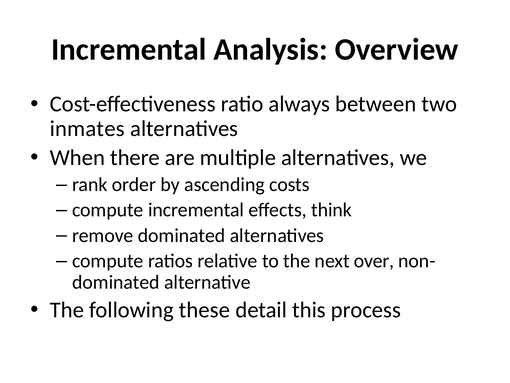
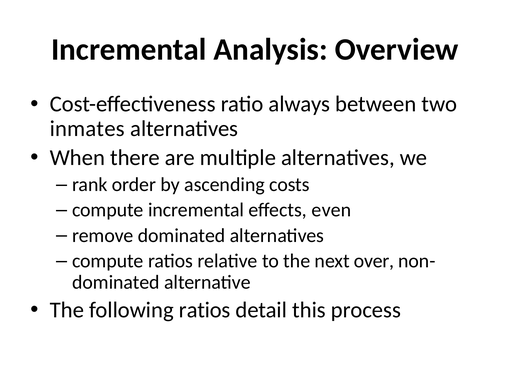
think: think -> even
following these: these -> ratios
